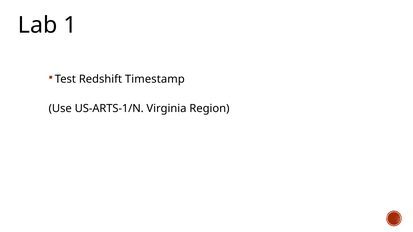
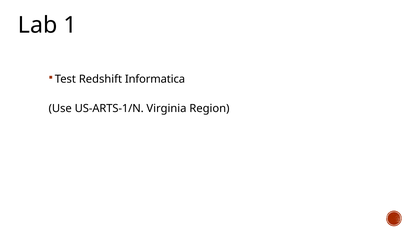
Timestamp: Timestamp -> Informatica
